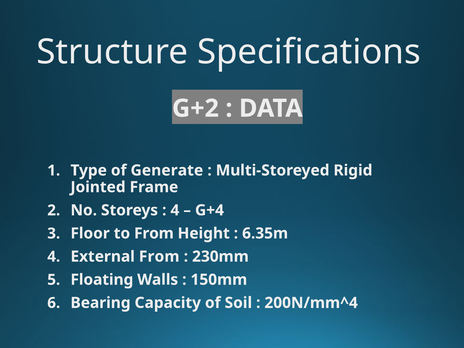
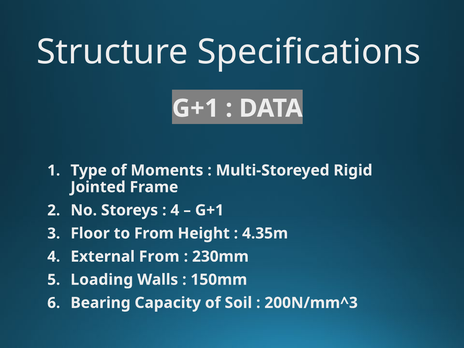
G+2 at (195, 108): G+2 -> G+1
Generate: Generate -> Moments
G+4 at (209, 210): G+4 -> G+1
6.35m: 6.35m -> 4.35m
Floating: Floating -> Loading
200N/mm^4: 200N/mm^4 -> 200N/mm^3
